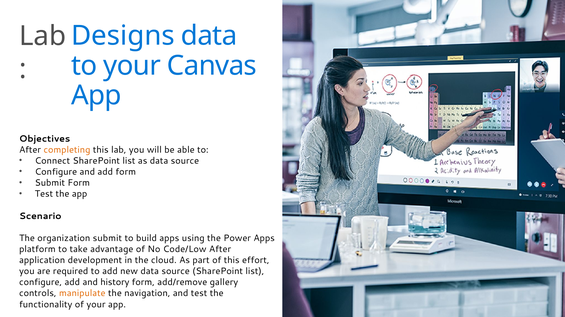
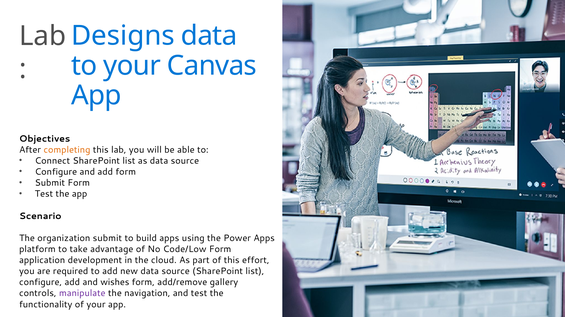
Code/Low After: After -> Form
history: history -> wishes
manipulate colour: orange -> purple
